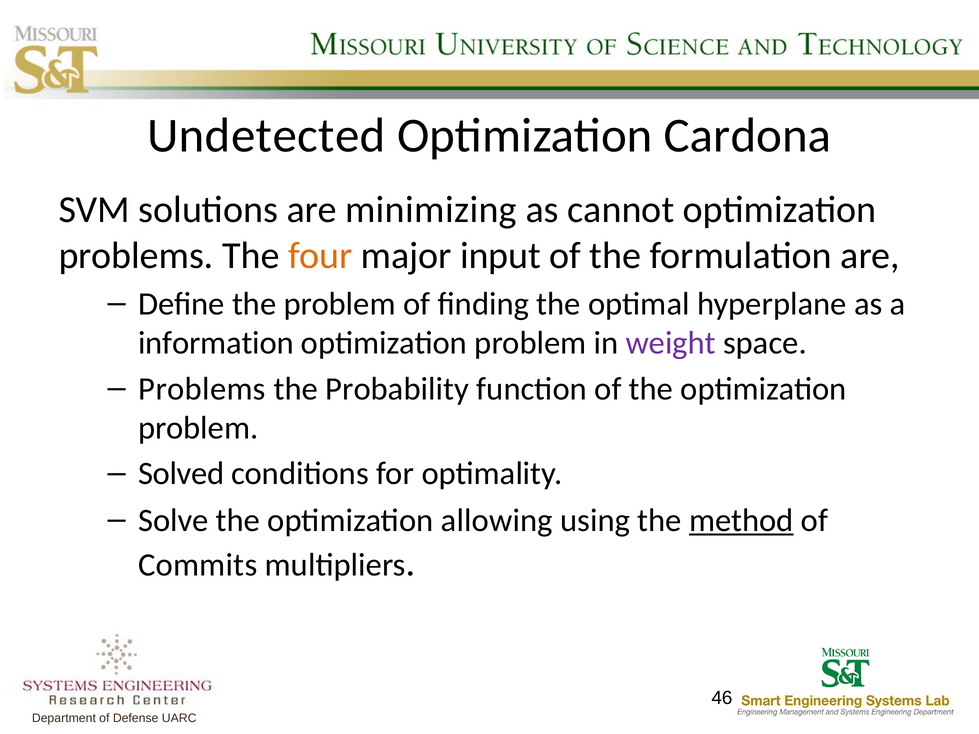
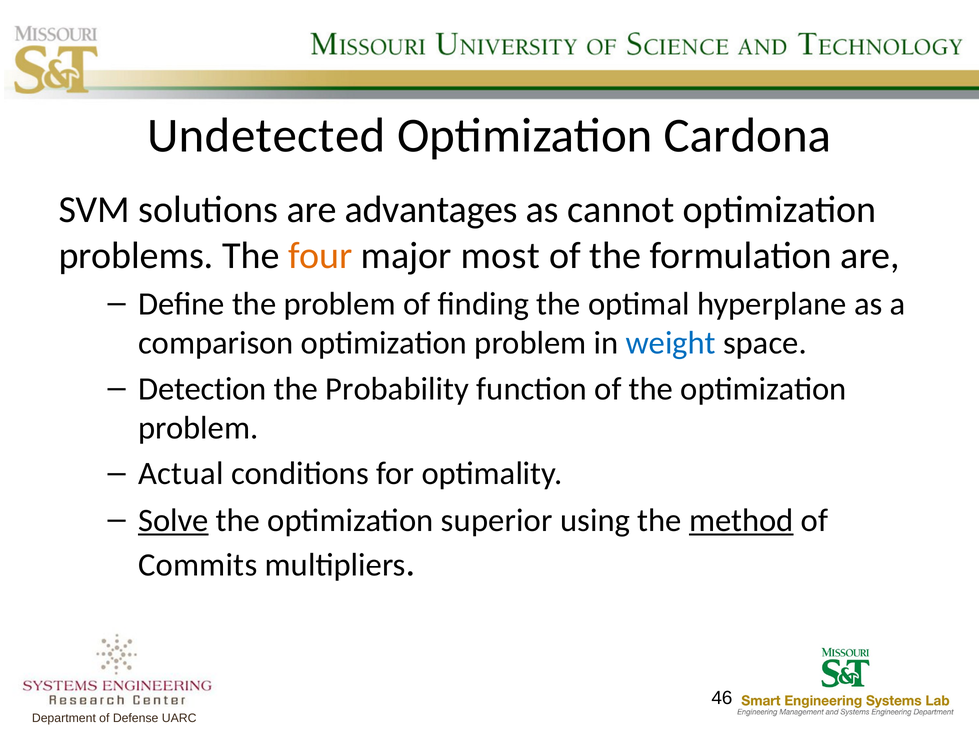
minimizing: minimizing -> advantages
input: input -> most
information: information -> comparison
weight colour: purple -> blue
Problems at (202, 389): Problems -> Detection
Solved: Solved -> Actual
Solve underline: none -> present
allowing: allowing -> superior
